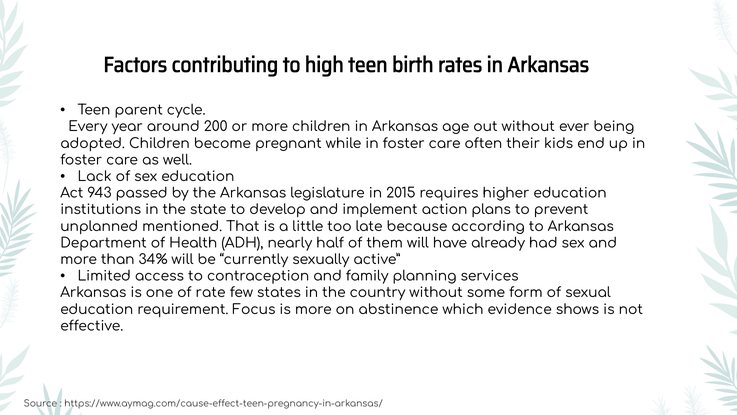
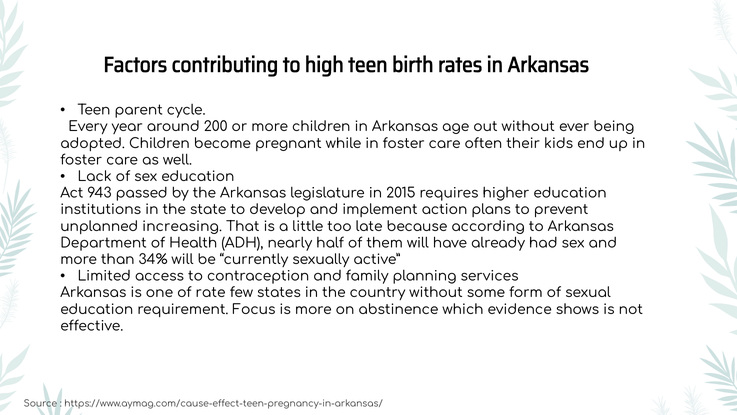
mentioned: mentioned -> increasing
